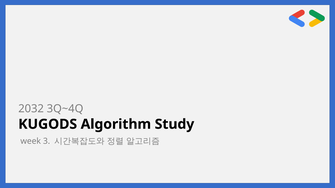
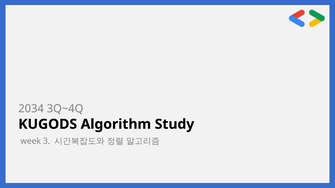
2032: 2032 -> 2034
